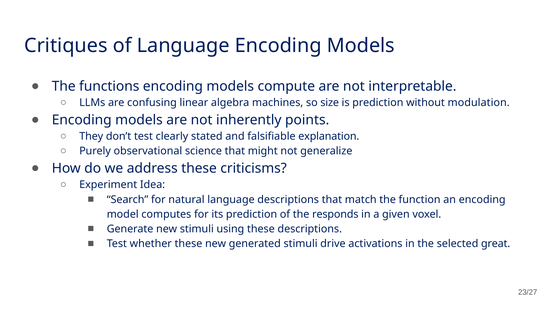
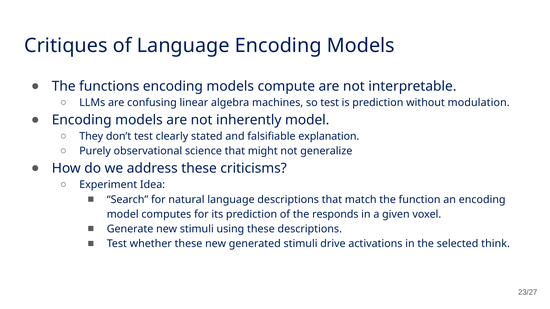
so size: size -> test
inherently points: points -> model
great: great -> think
